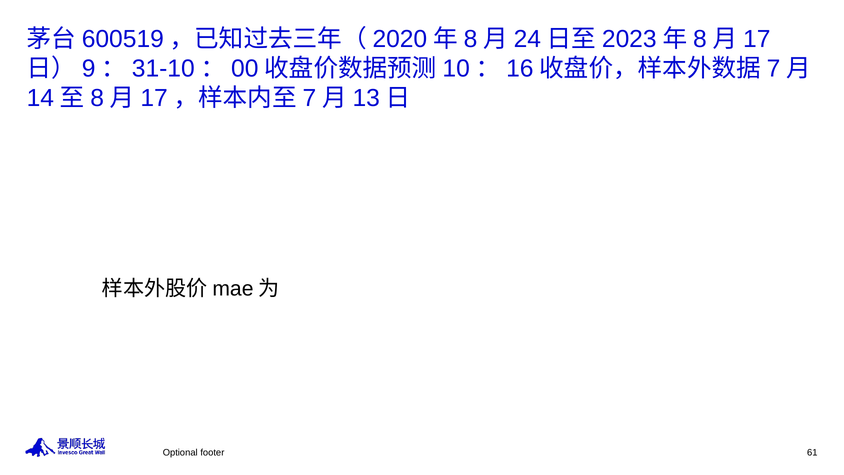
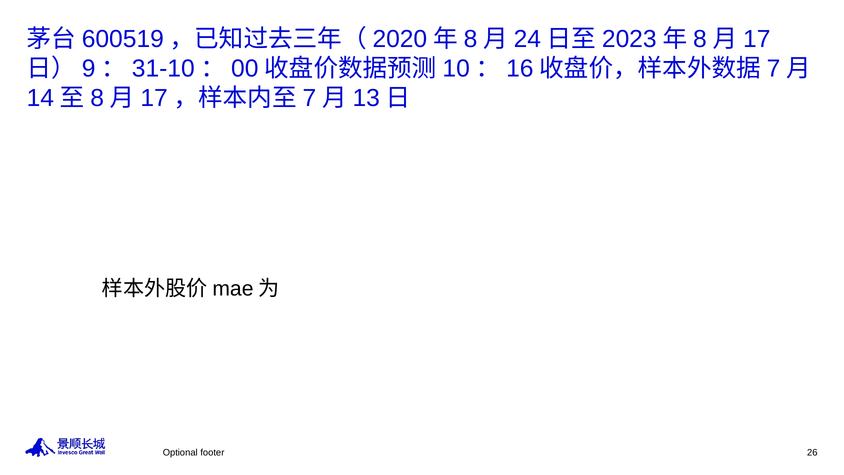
61: 61 -> 26
